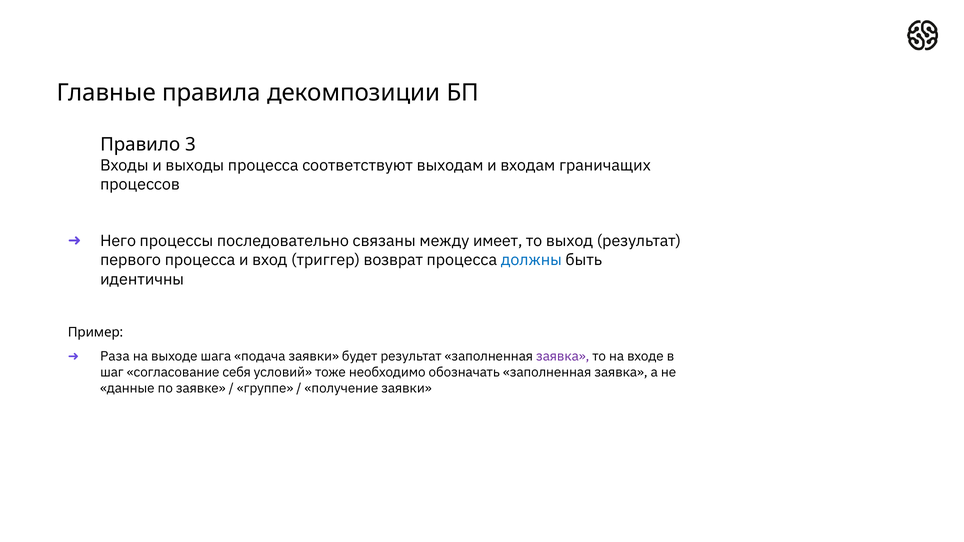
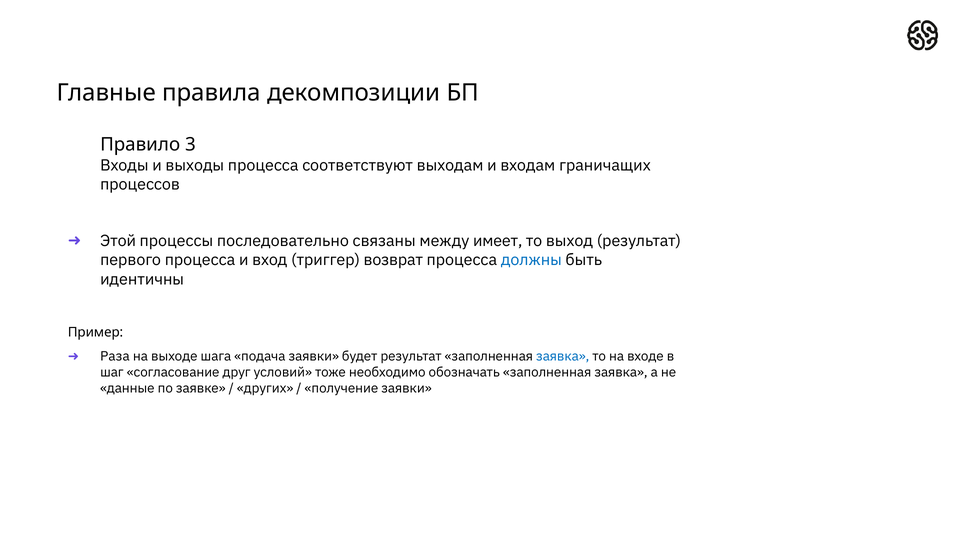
Него: Него -> Этой
заявка at (563, 357) colour: purple -> blue
себя: себя -> друг
группе: группе -> других
